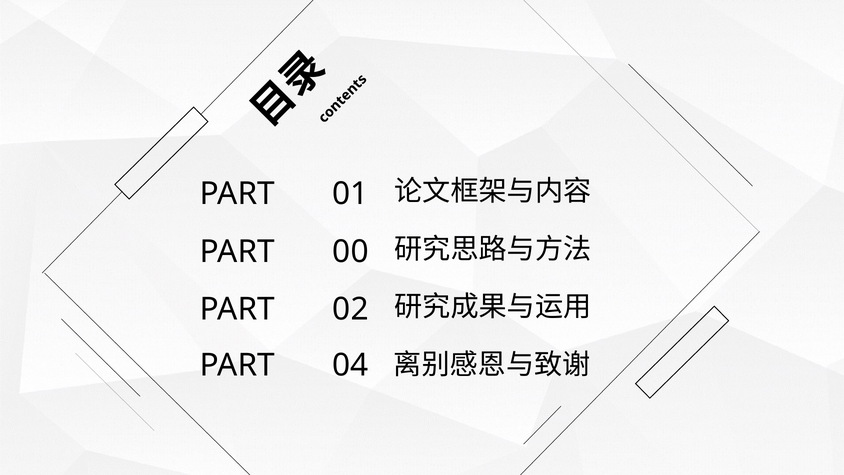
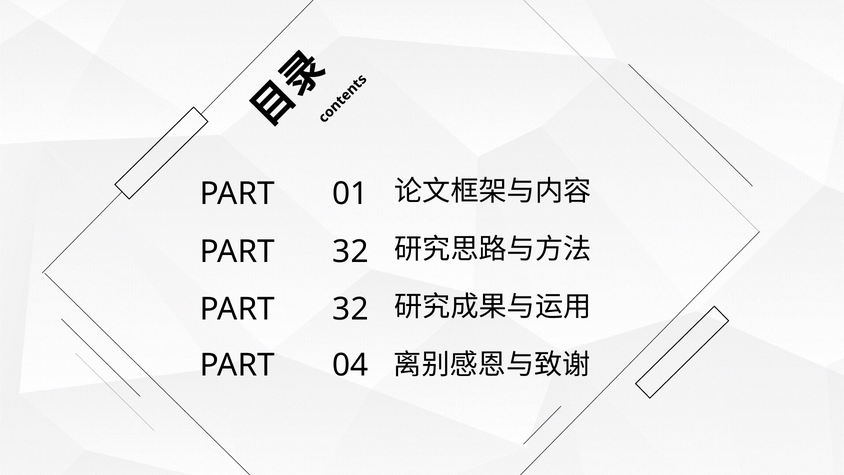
00 at (351, 252): 00 -> 32
02 at (351, 309): 02 -> 32
